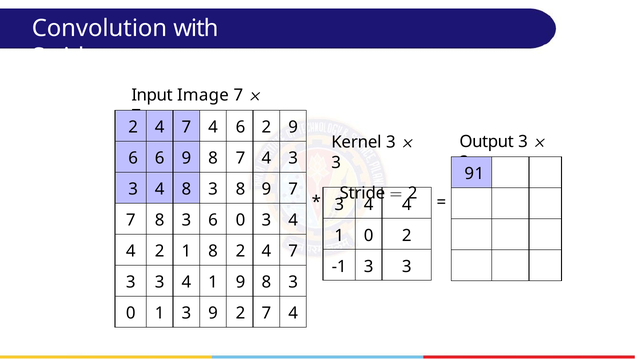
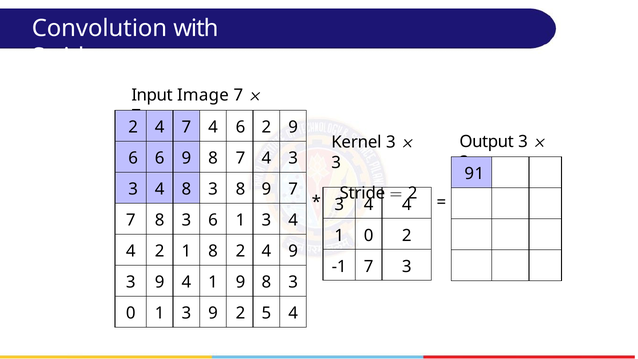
6 0: 0 -> 1
8 2 4 7: 7 -> 9
-1 3: 3 -> 7
3 at (160, 282): 3 -> 9
2 7: 7 -> 5
